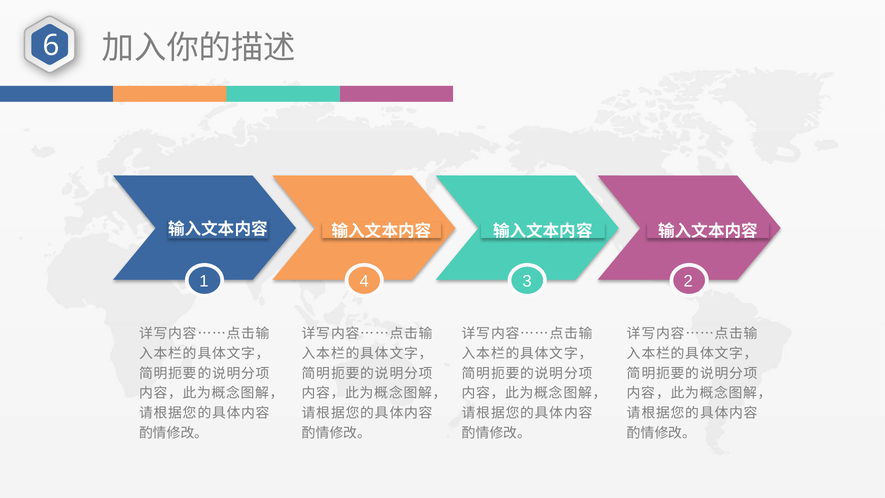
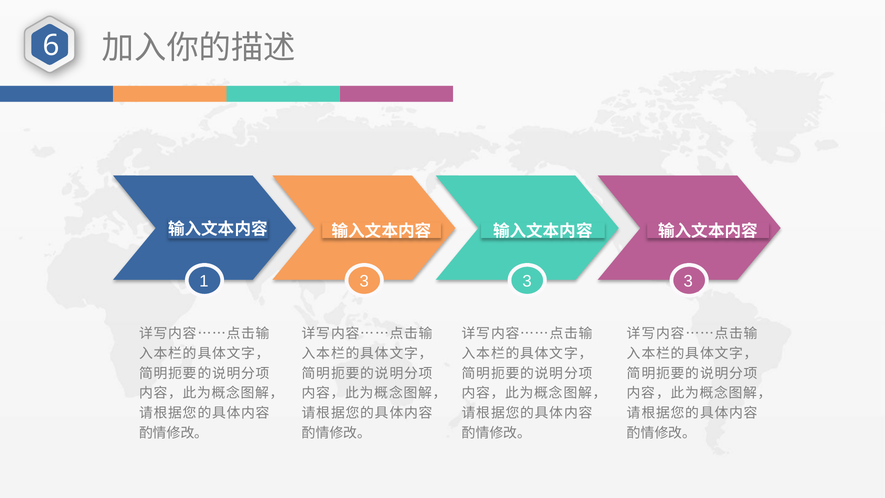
1 4: 4 -> 3
2 at (688, 281): 2 -> 3
